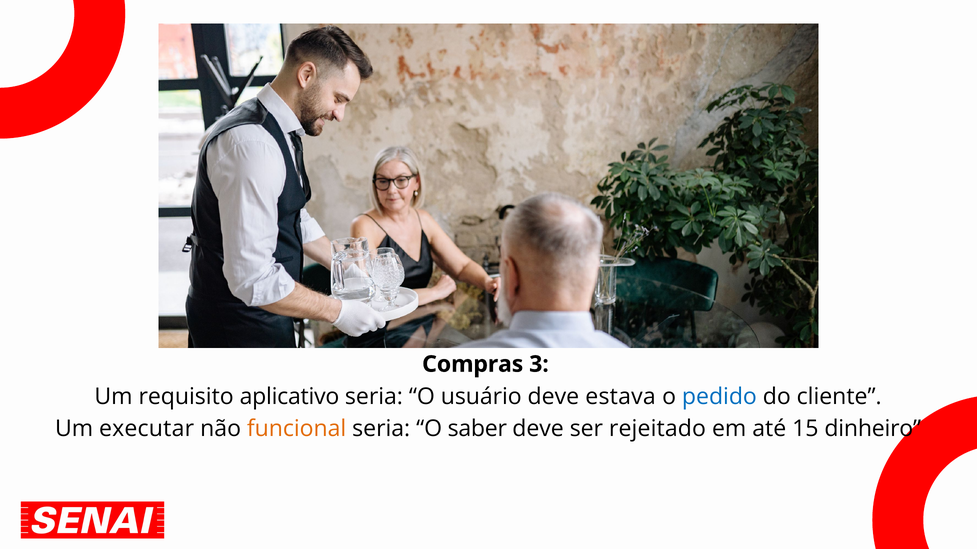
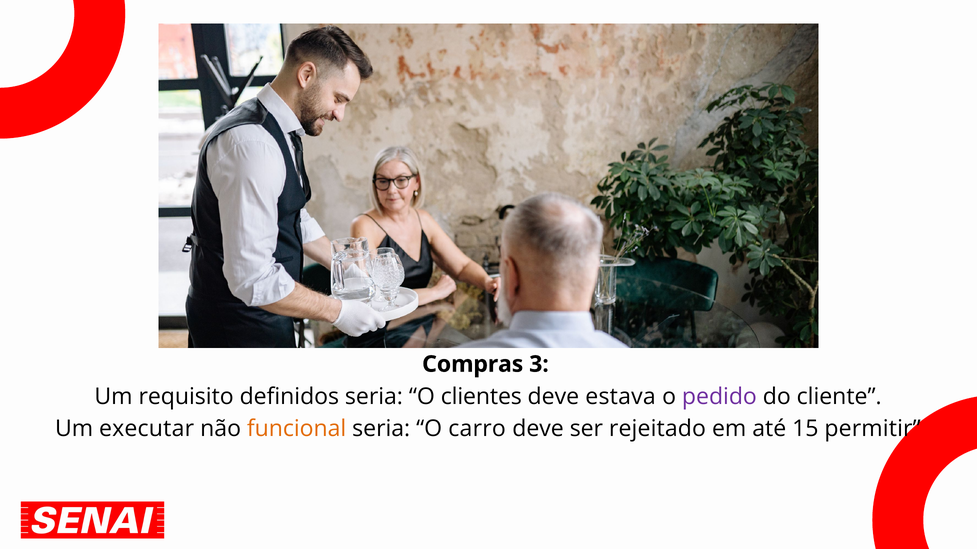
aplicativo: aplicativo -> definidos
usuário: usuário -> clientes
pedido colour: blue -> purple
saber: saber -> carro
dinheiro: dinheiro -> permitir
